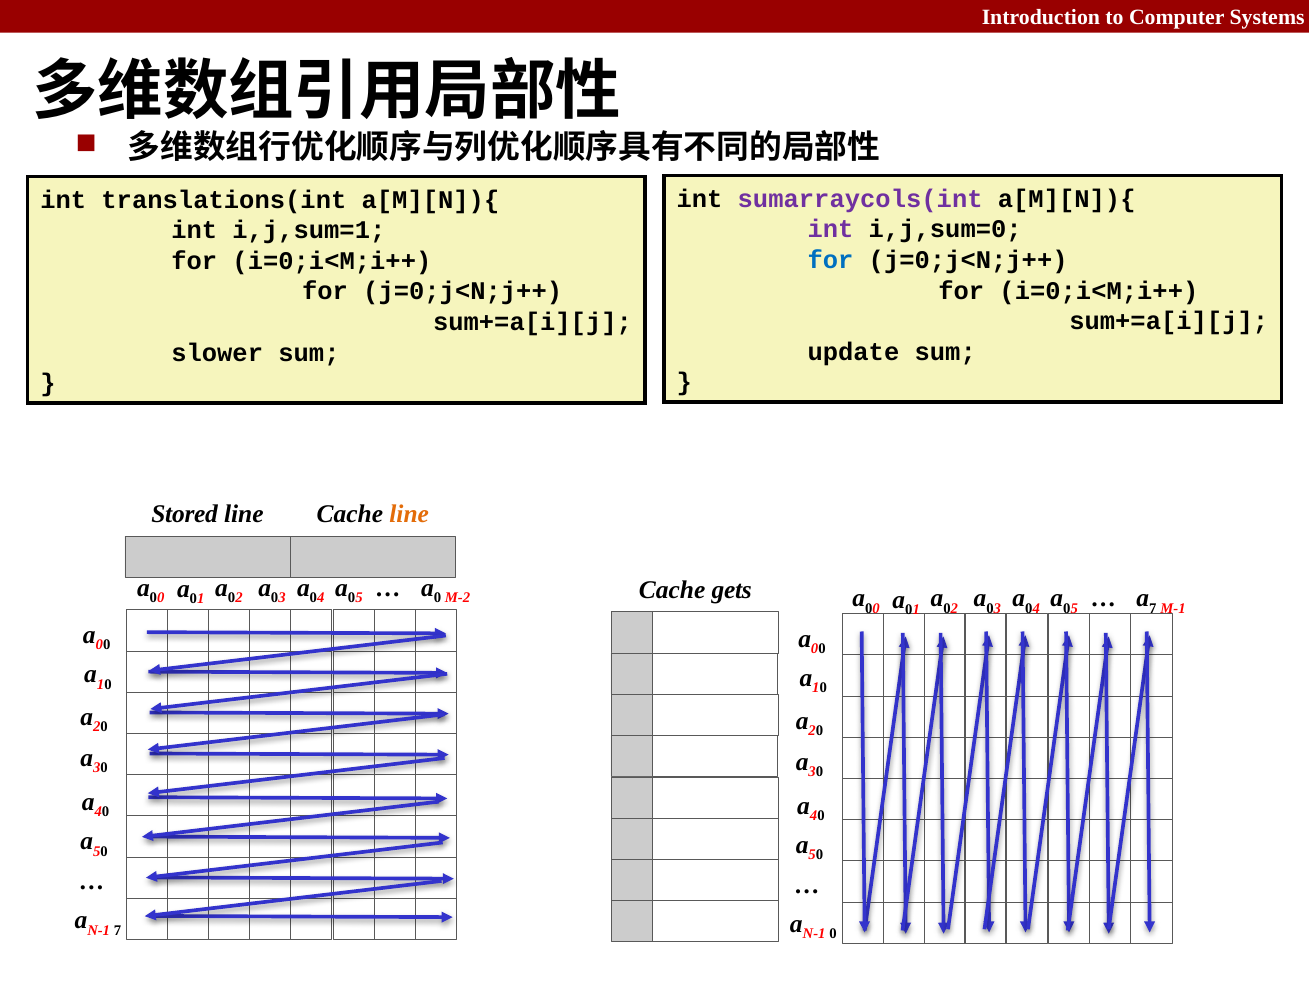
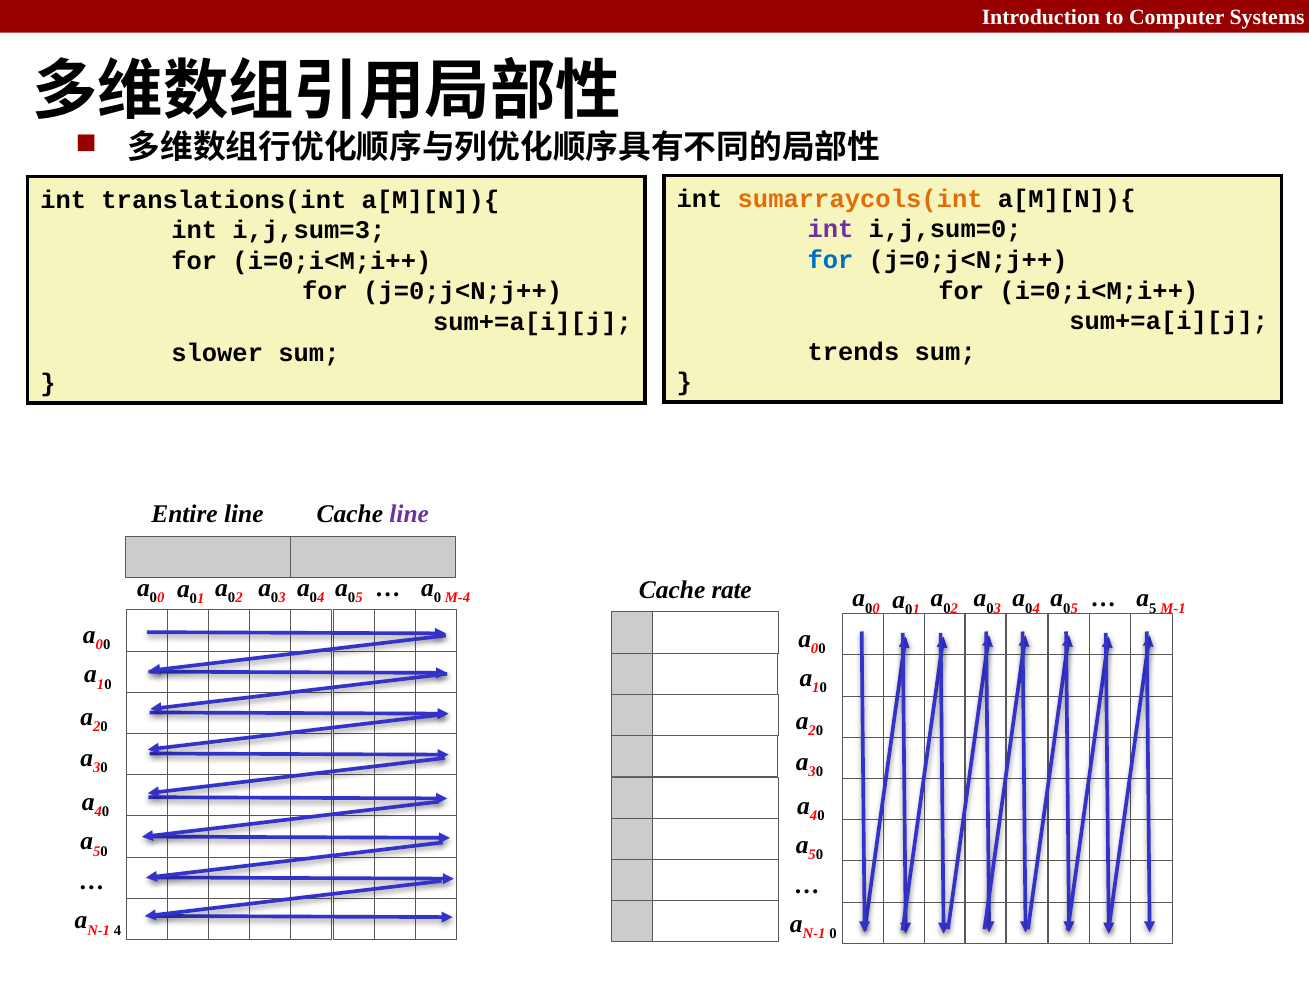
sumarraycols(int colour: purple -> orange
i,j,sum=1: i,j,sum=1 -> i,j,sum=3
update: update -> trends
Stored: Stored -> Entire
line at (409, 514) colour: orange -> purple
M-2: M-2 -> M-4
gets: gets -> rate
7 at (1153, 609): 7 -> 5
7 at (118, 931): 7 -> 4
